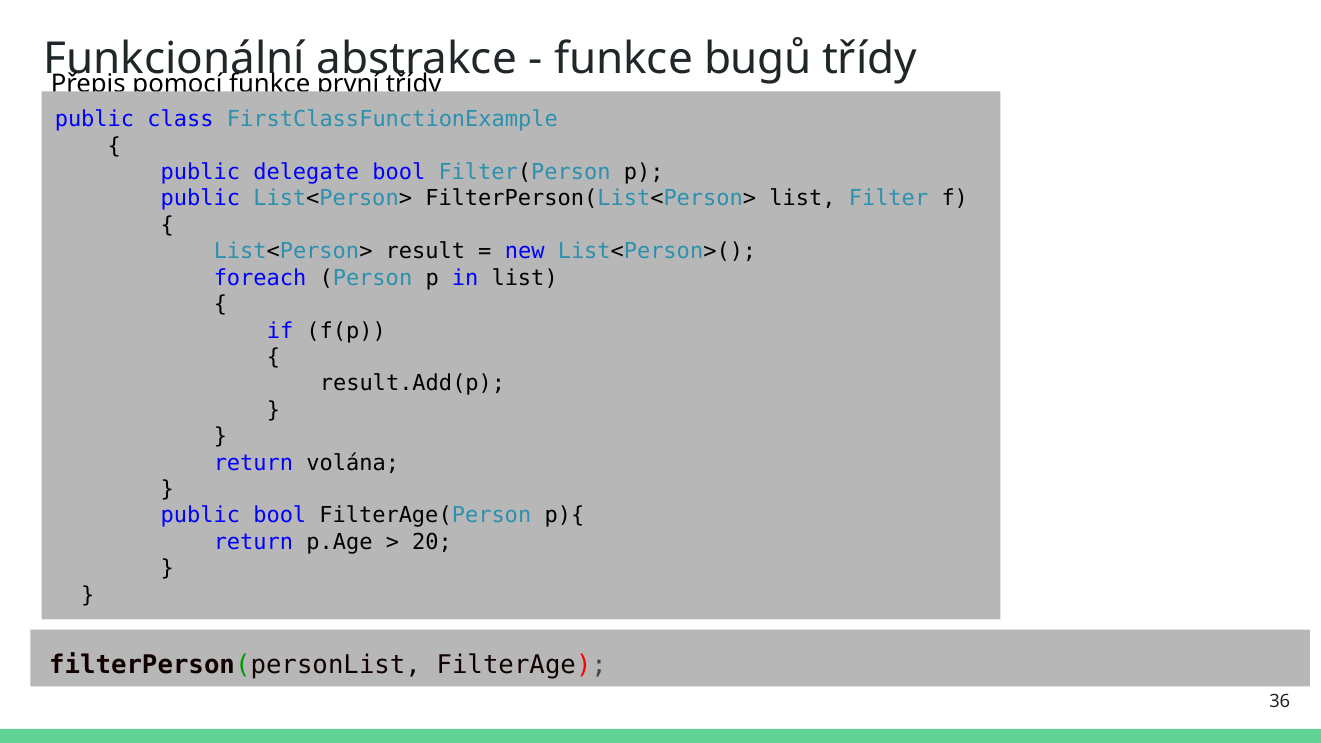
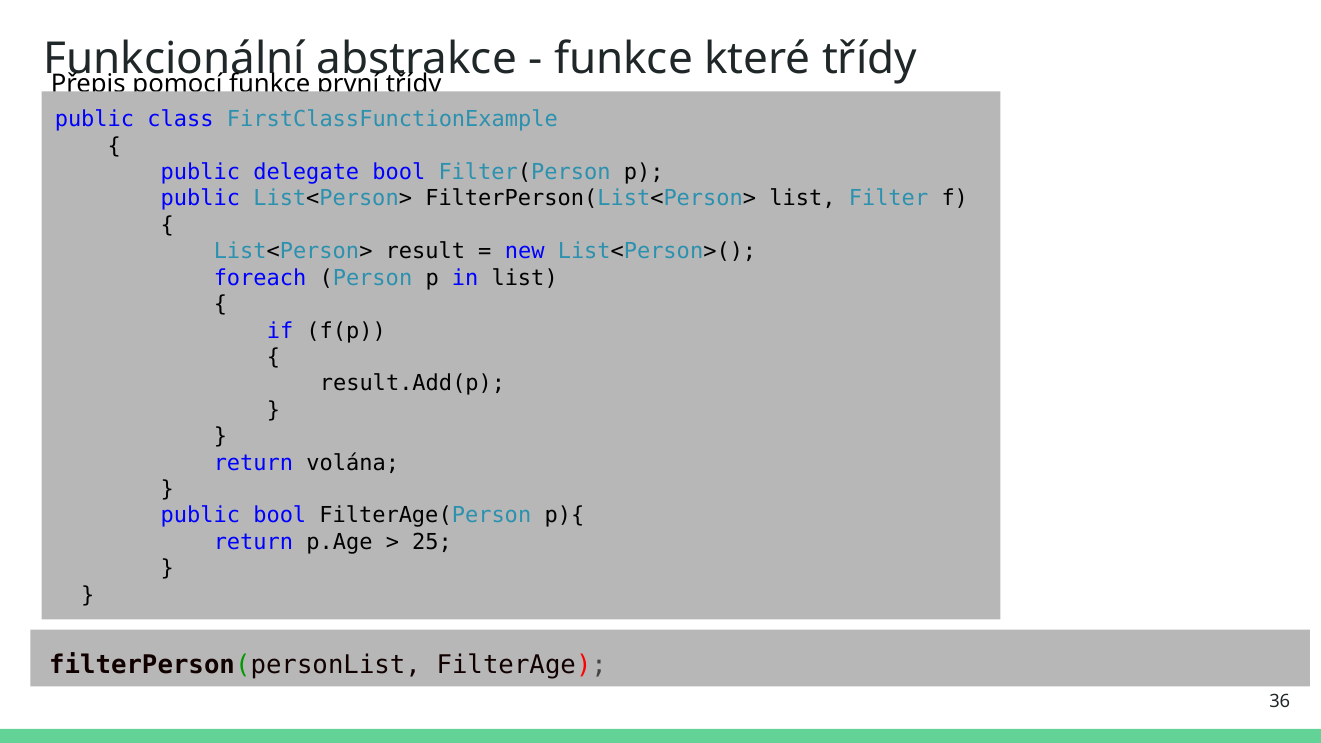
bugů: bugů -> které
20: 20 -> 25
